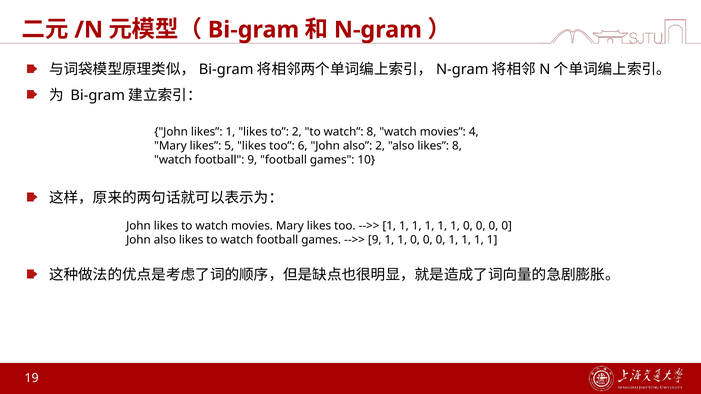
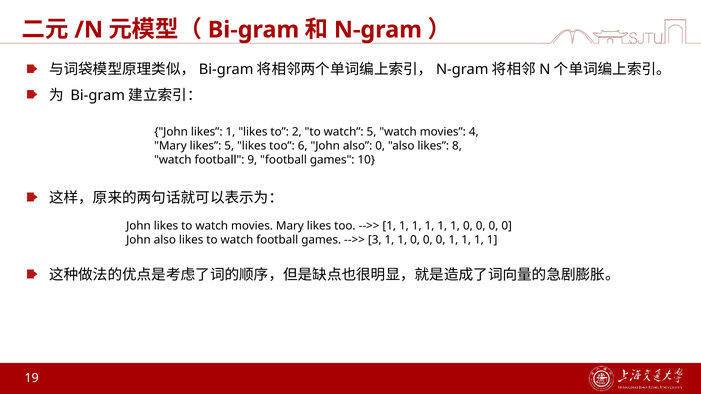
watch 8: 8 -> 5
also 2: 2 -> 0
9 at (375, 240): 9 -> 3
